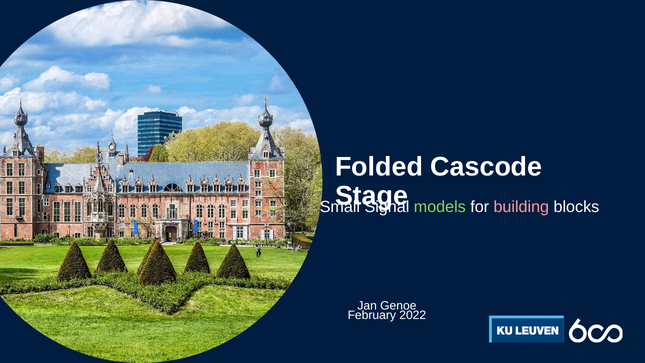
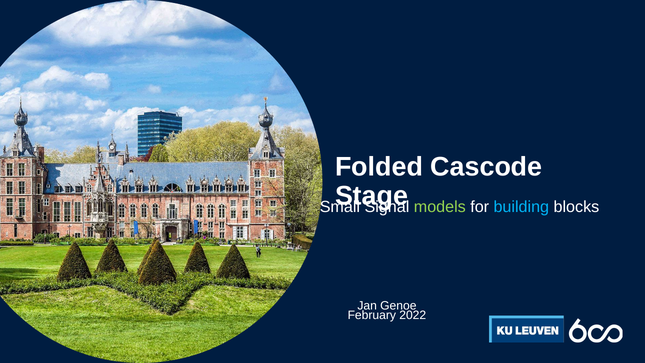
building colour: pink -> light blue
